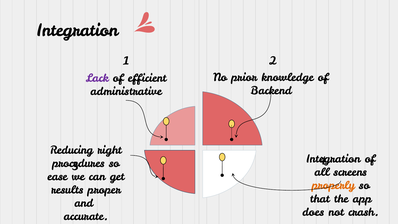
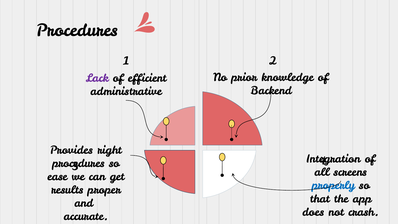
Integration at (77, 30): Integration -> Procedures
Reducing: Reducing -> Provides
properly colour: orange -> blue
